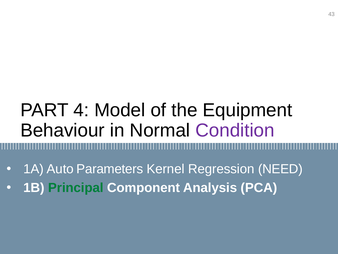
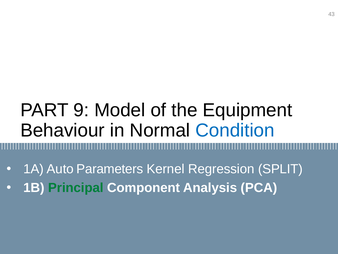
4: 4 -> 9
Condition colour: purple -> blue
NEED: NEED -> SPLIT
